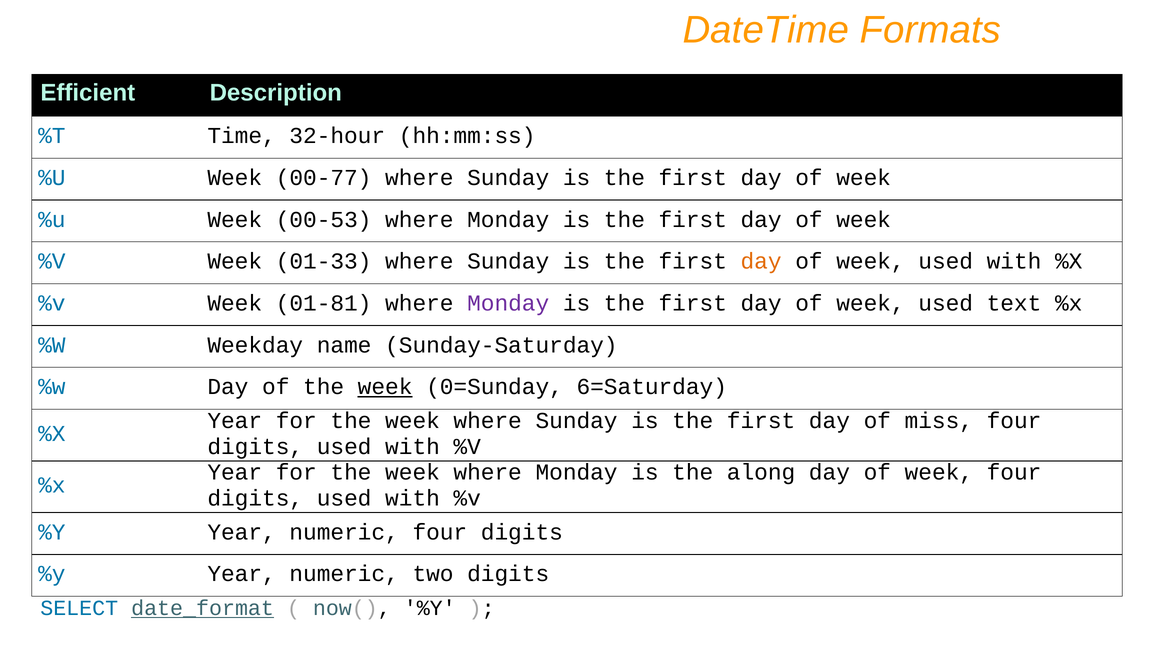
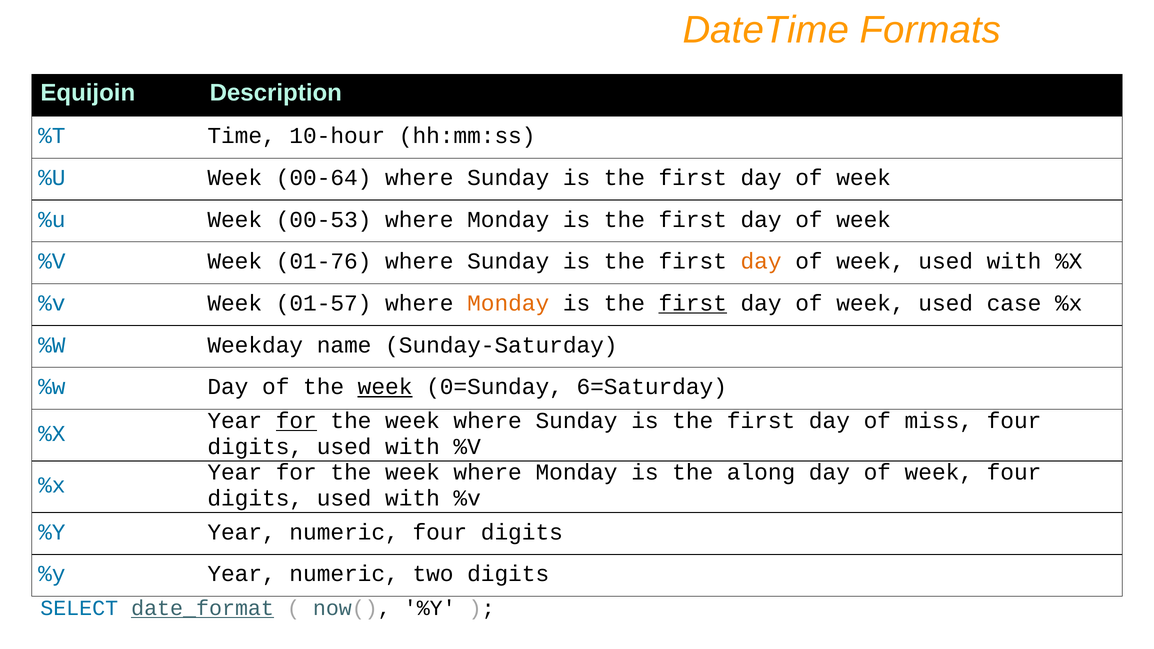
Efficient: Efficient -> Equijoin
32-hour: 32-hour -> 10-hour
00-77: 00-77 -> 00-64
01-33: 01-33 -> 01-76
01-81: 01-81 -> 01-57
Monday at (508, 303) colour: purple -> orange
first at (693, 303) underline: none -> present
text: text -> case
for at (296, 421) underline: none -> present
